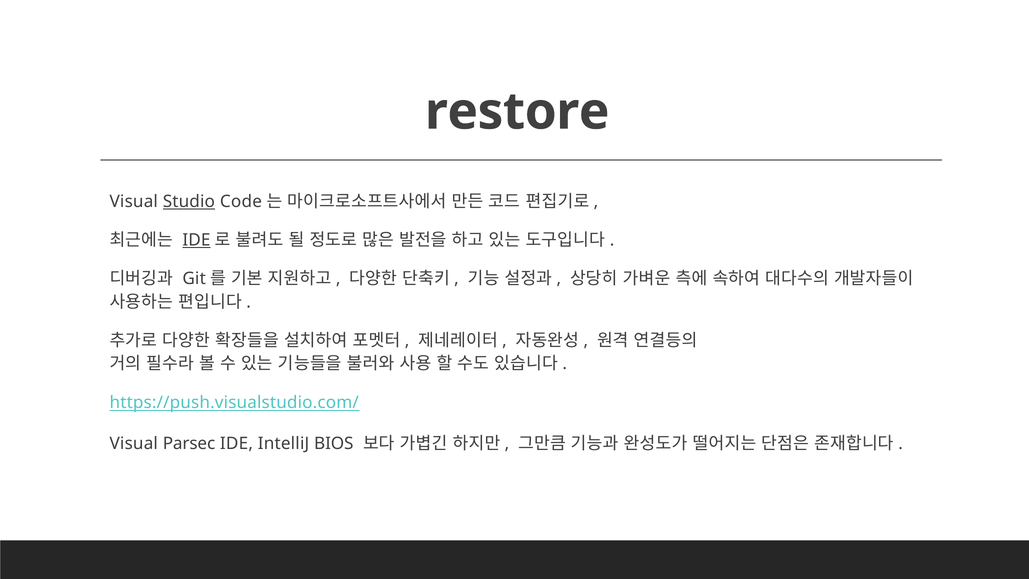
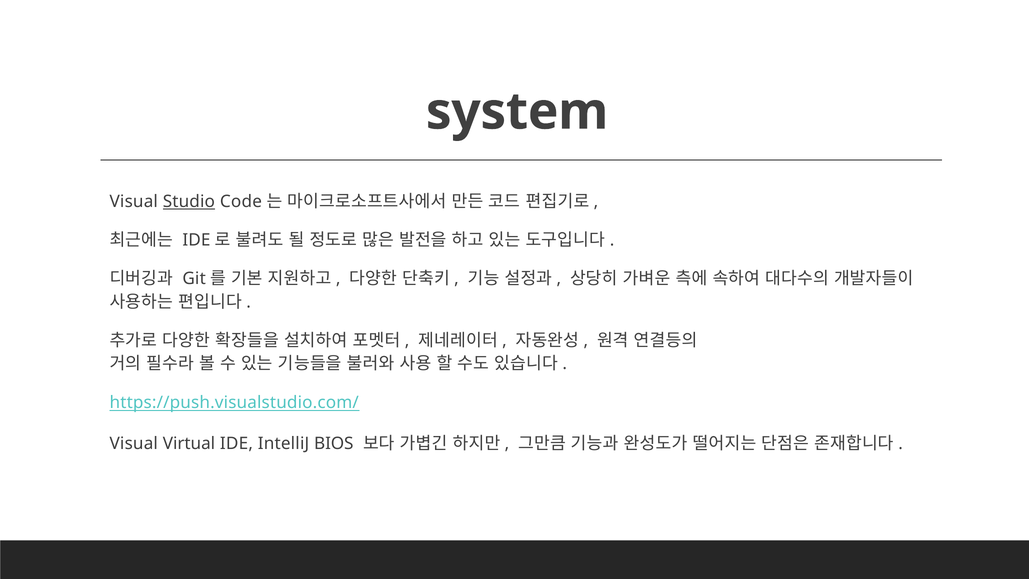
restore: restore -> system
IDE at (196, 240) underline: present -> none
Parsec: Parsec -> Virtual
